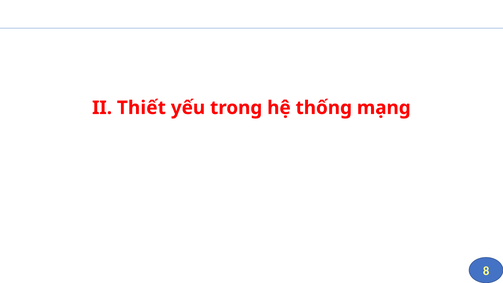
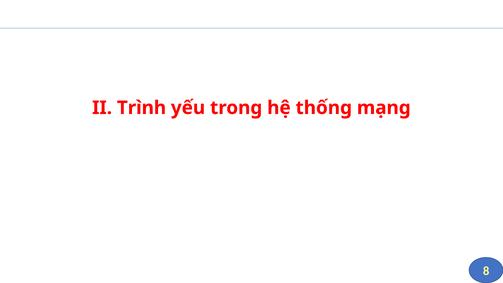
Thiết: Thiết -> Trình
